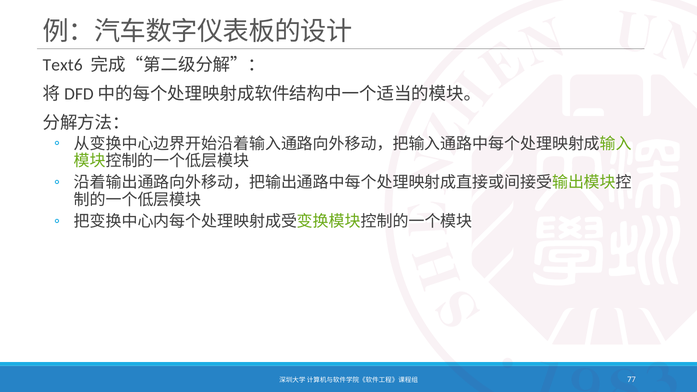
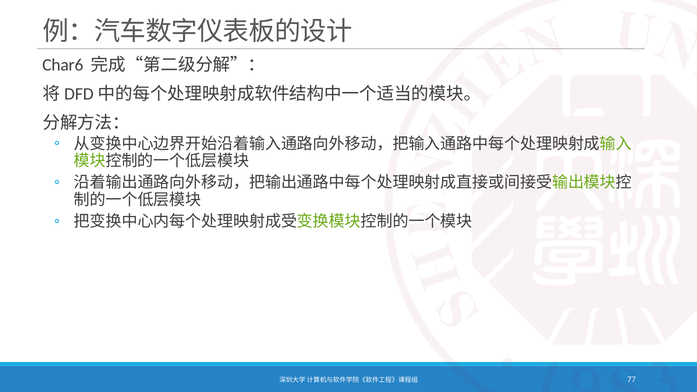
Text6: Text6 -> Char6
